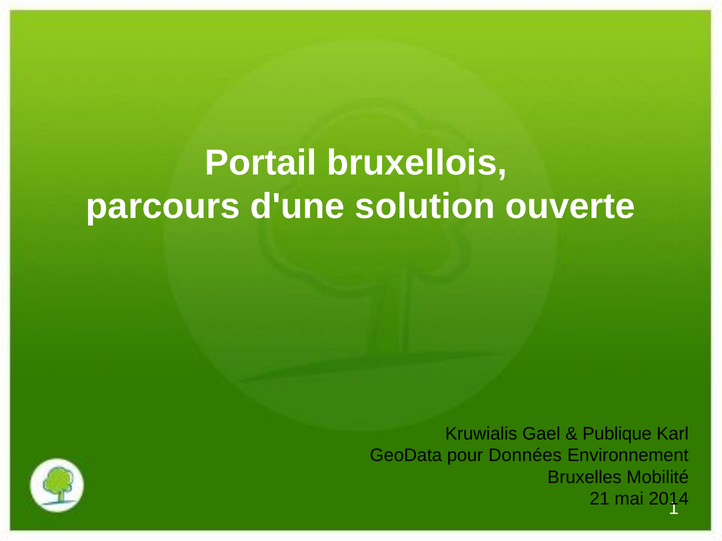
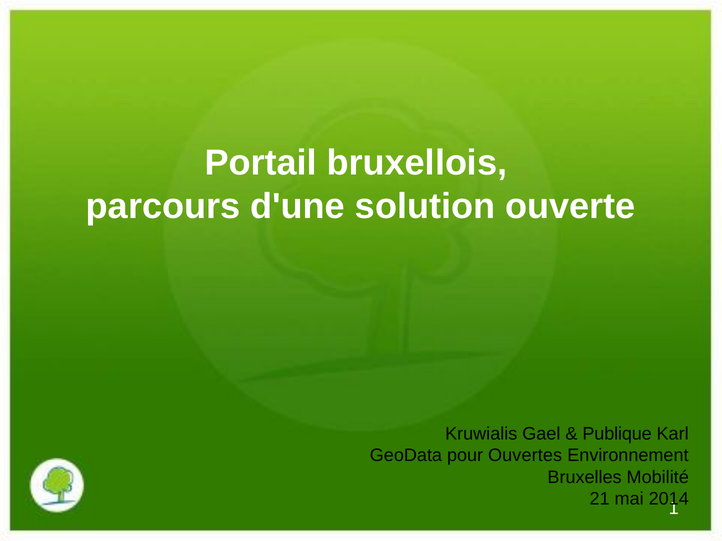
Données: Données -> Ouvertes
